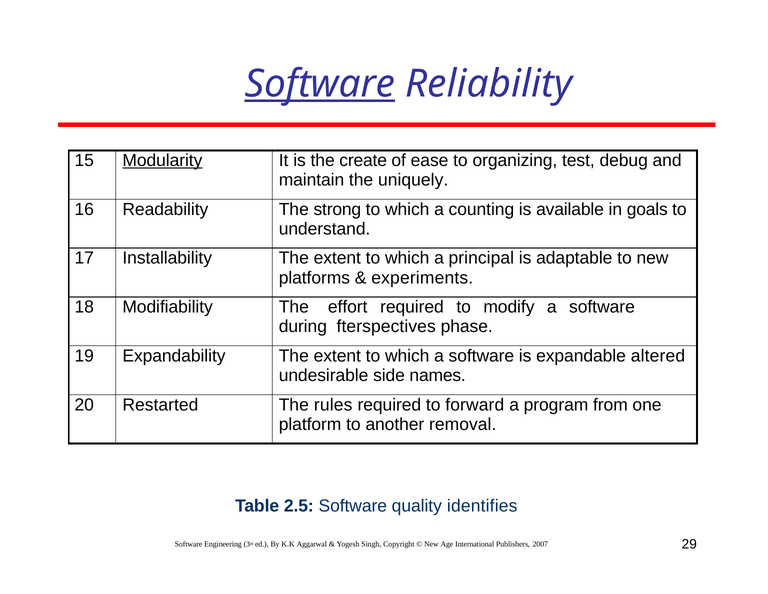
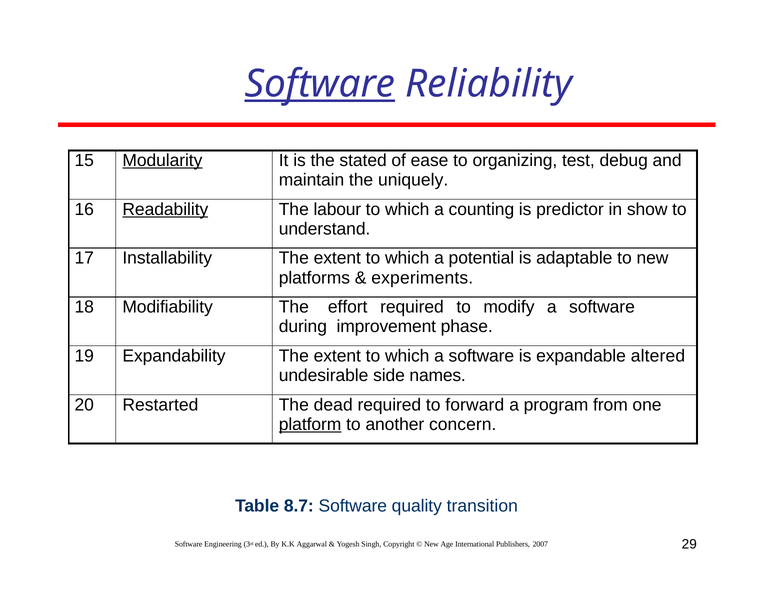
create: create -> stated
Readability underline: none -> present
strong: strong -> labour
available: available -> predictor
goals: goals -> show
principal: principal -> potential
fterspectives: fterspectives -> improvement
rules: rules -> dead
platform underline: none -> present
removal: removal -> concern
2.5: 2.5 -> 8.7
identifies: identifies -> transition
